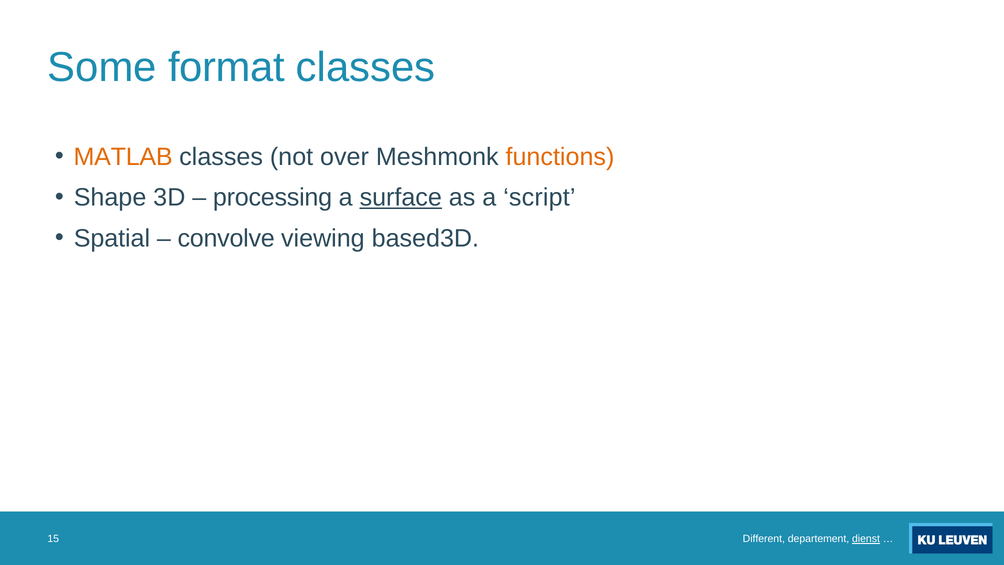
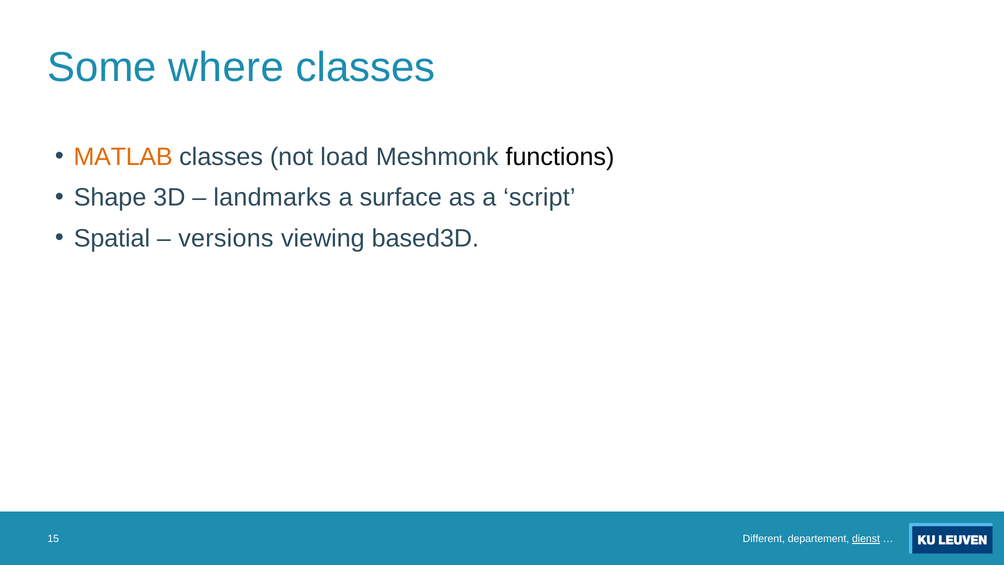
format: format -> where
over: over -> load
functions colour: orange -> black
processing: processing -> landmarks
surface underline: present -> none
convolve: convolve -> versions
